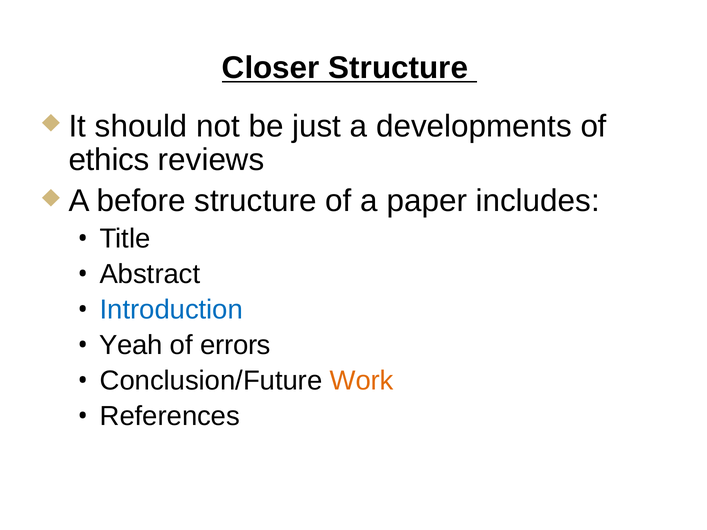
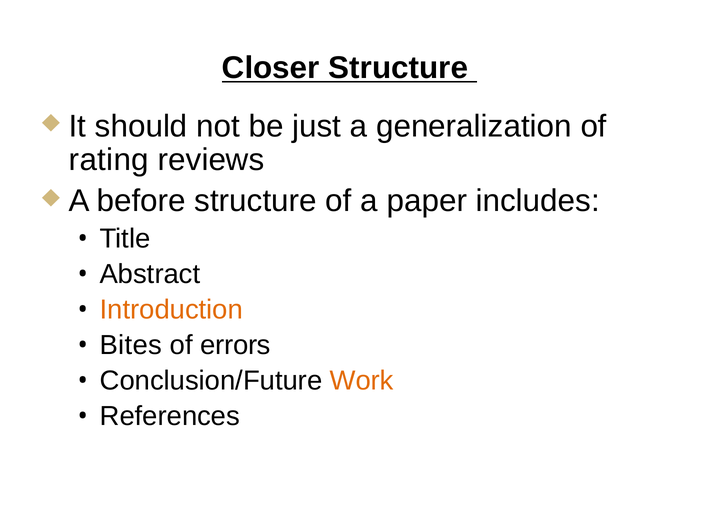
developments: developments -> generalization
ethics: ethics -> rating
Introduction colour: blue -> orange
Yeah: Yeah -> Bites
